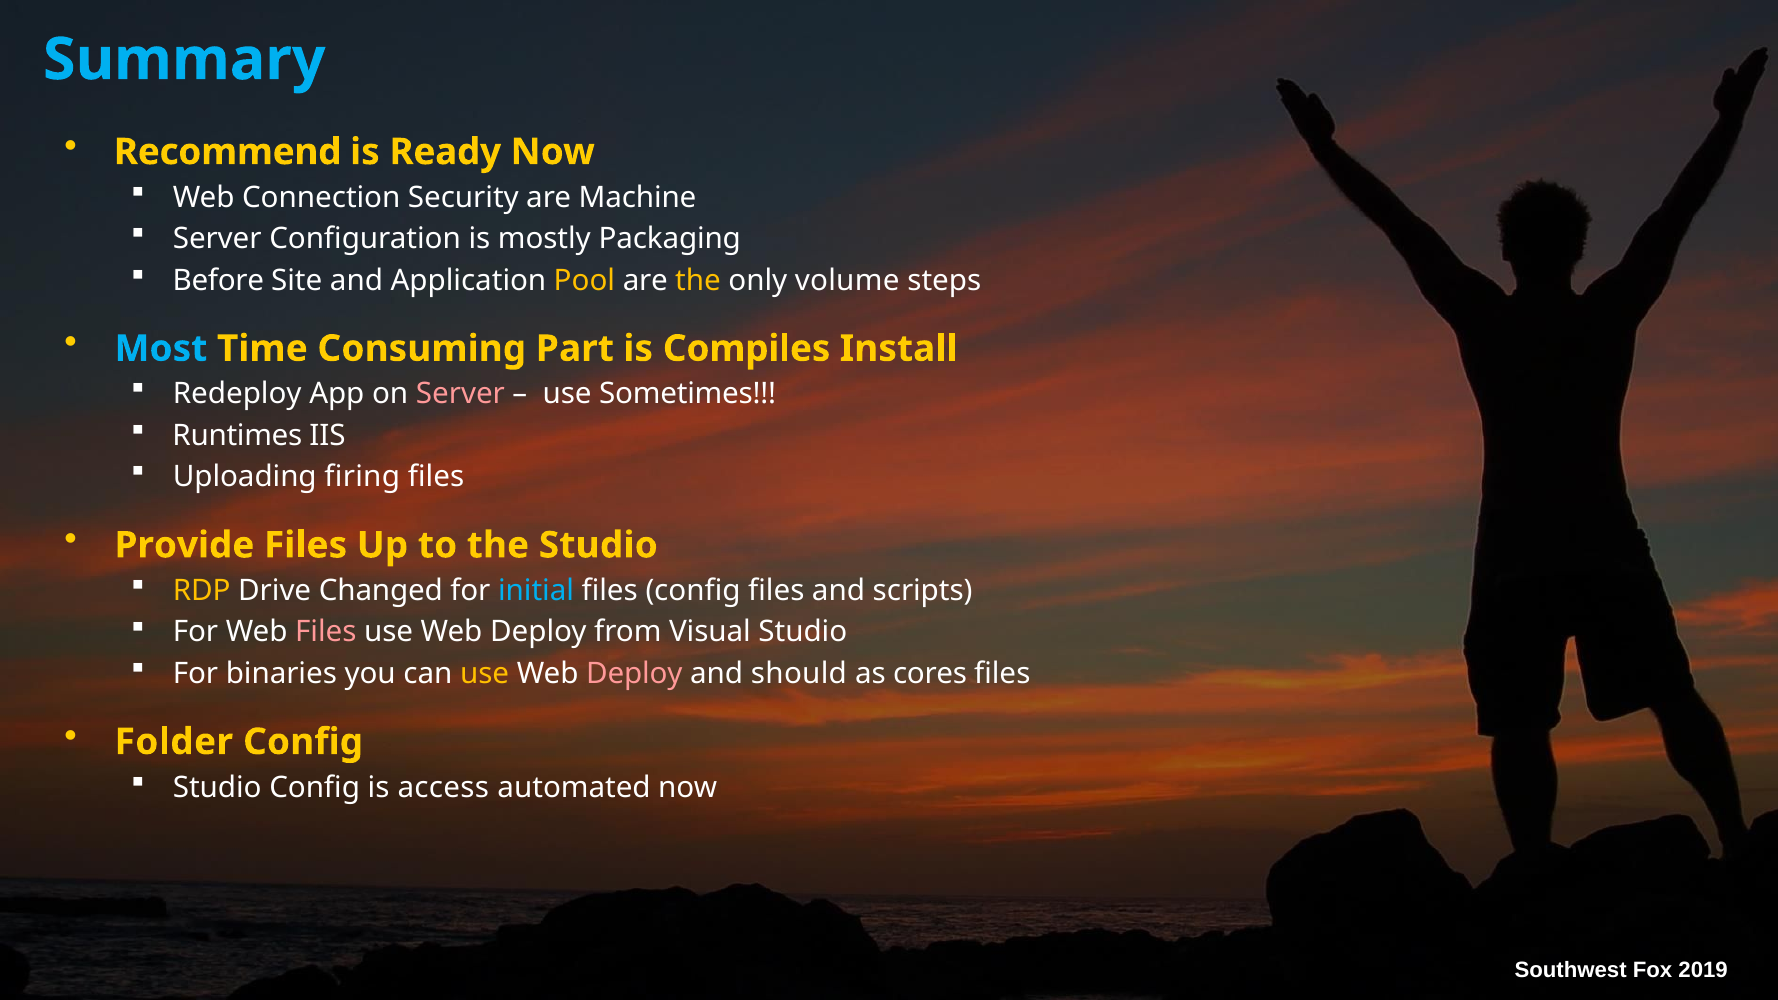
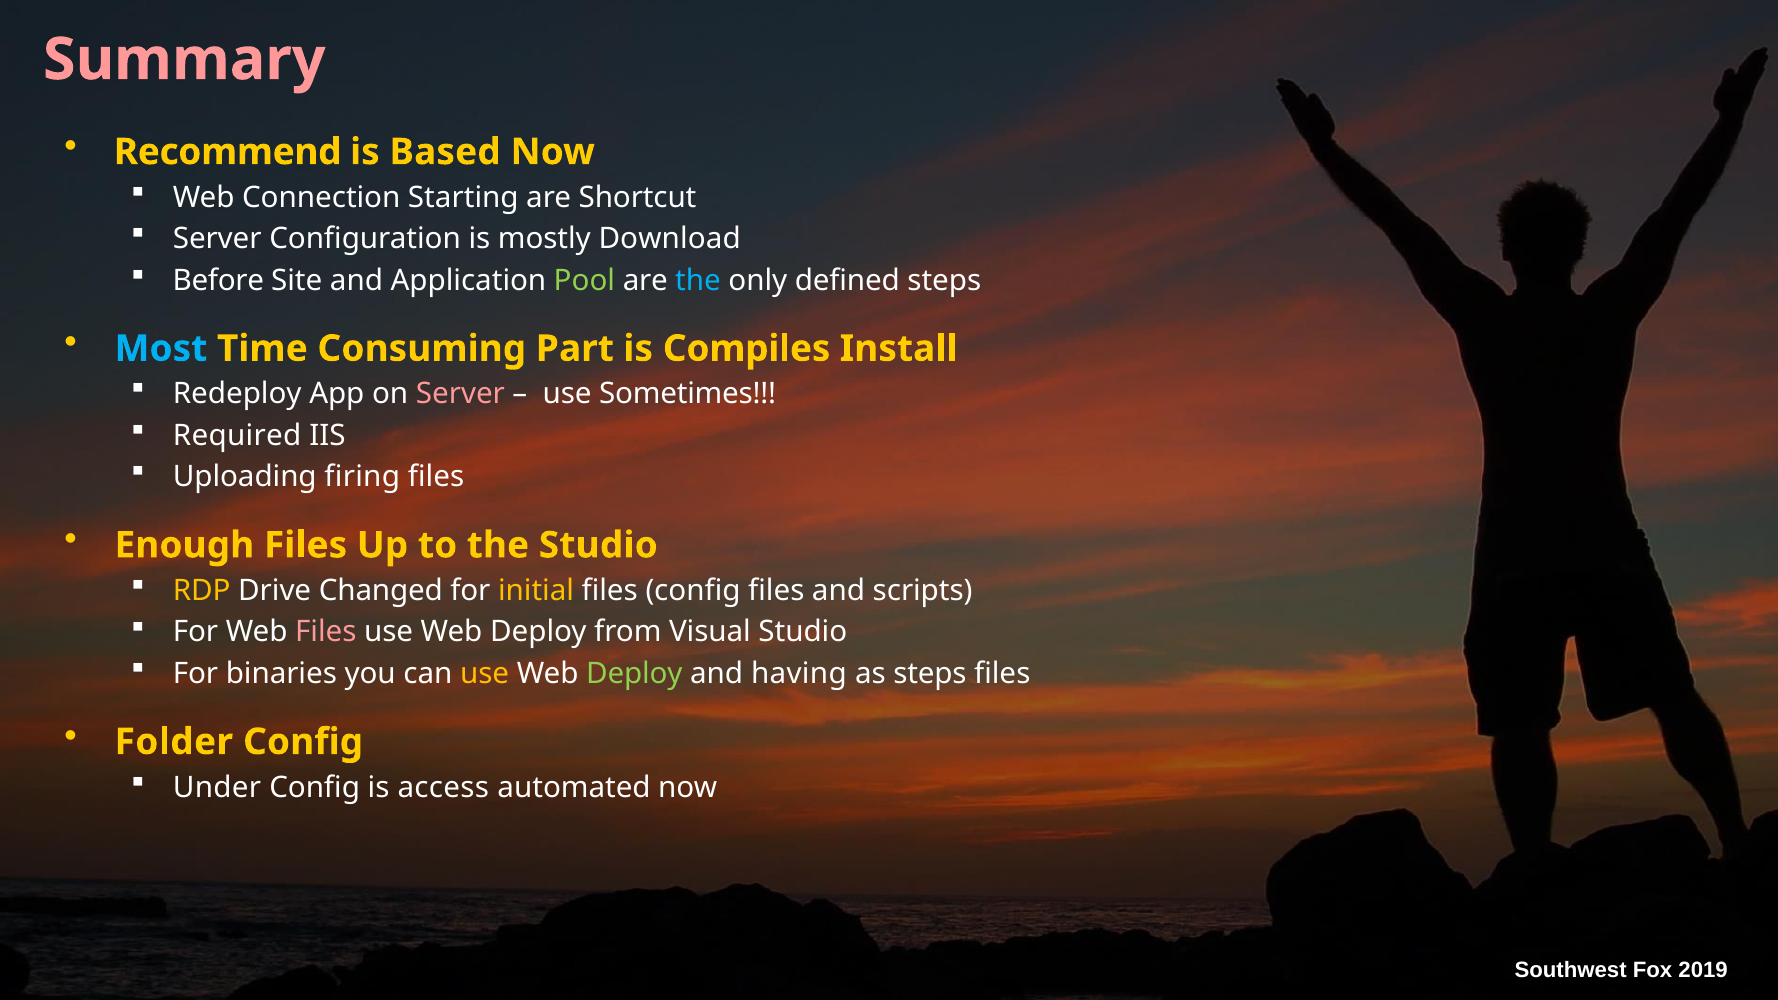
Summary colour: light blue -> pink
Ready: Ready -> Based
Security: Security -> Starting
Machine: Machine -> Shortcut
Packaging: Packaging -> Download
Pool colour: yellow -> light green
the at (698, 280) colour: yellow -> light blue
volume: volume -> defined
Runtimes: Runtimes -> Required
Provide: Provide -> Enough
initial colour: light blue -> yellow
Deploy at (634, 674) colour: pink -> light green
should: should -> having
as cores: cores -> steps
Studio at (217, 787): Studio -> Under
